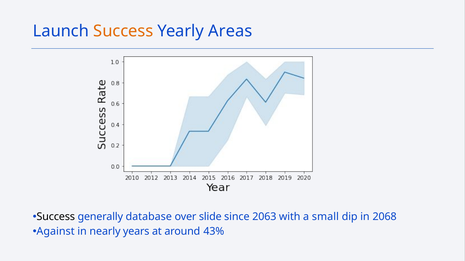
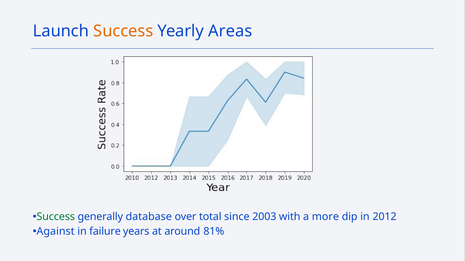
Success at (56, 217) colour: black -> green
slide: slide -> total
2063: 2063 -> 2003
small: small -> more
2068: 2068 -> 2012
nearly: nearly -> failure
43%: 43% -> 81%
